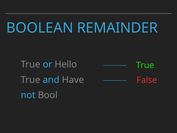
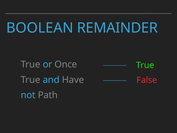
Hello: Hello -> Once
Bool: Bool -> Path
